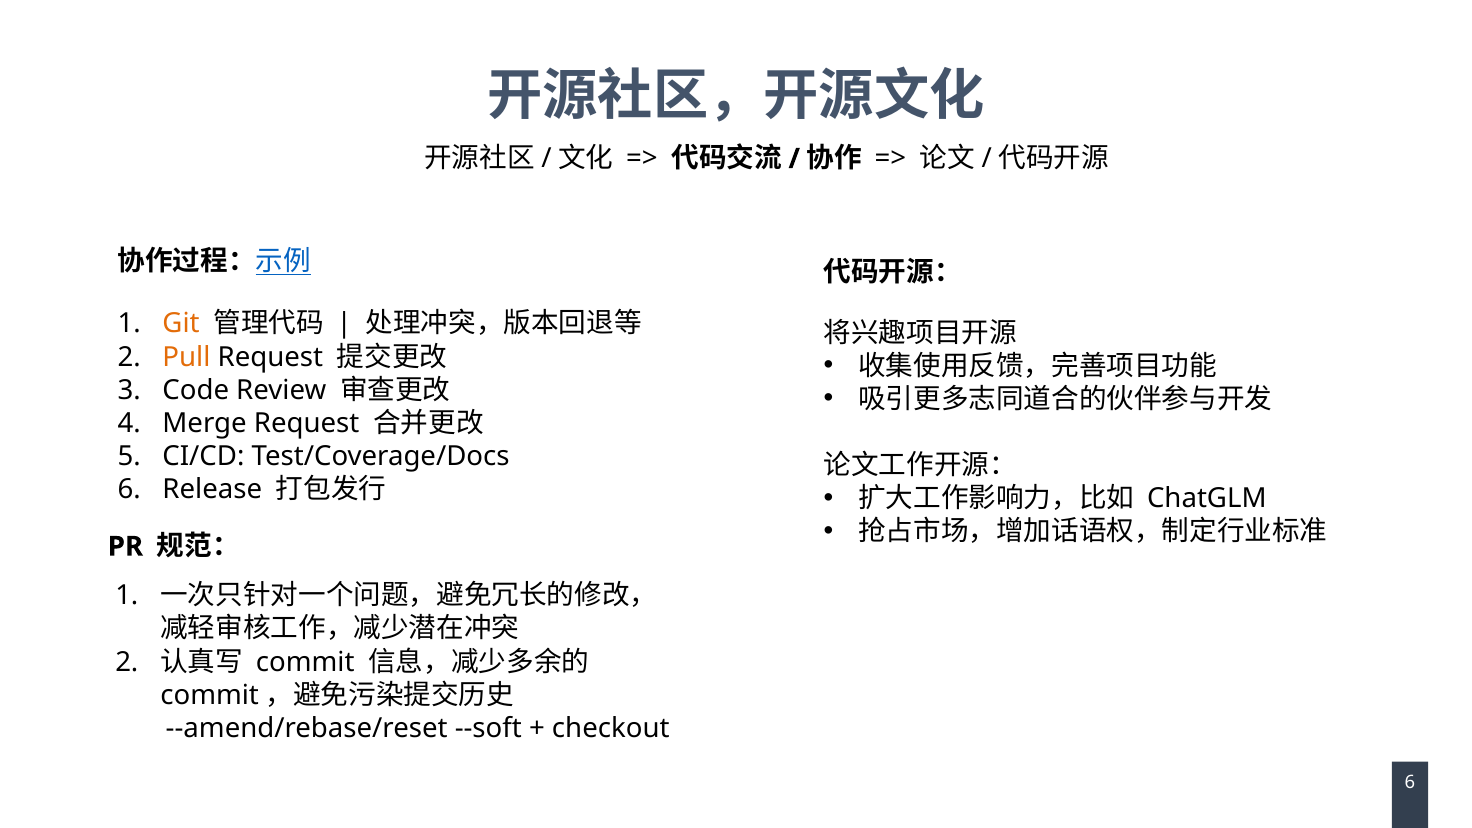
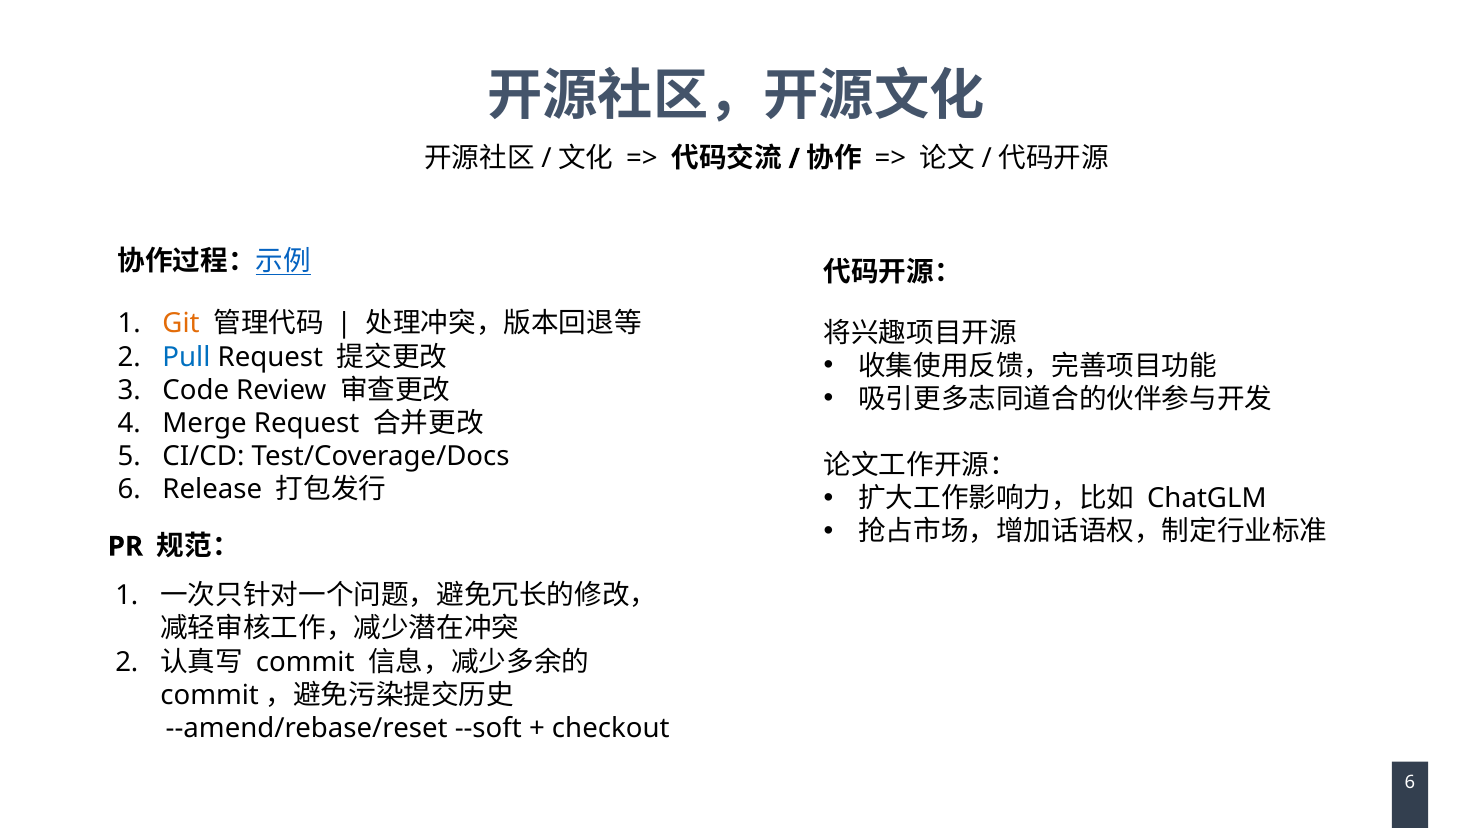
Pull colour: orange -> blue
